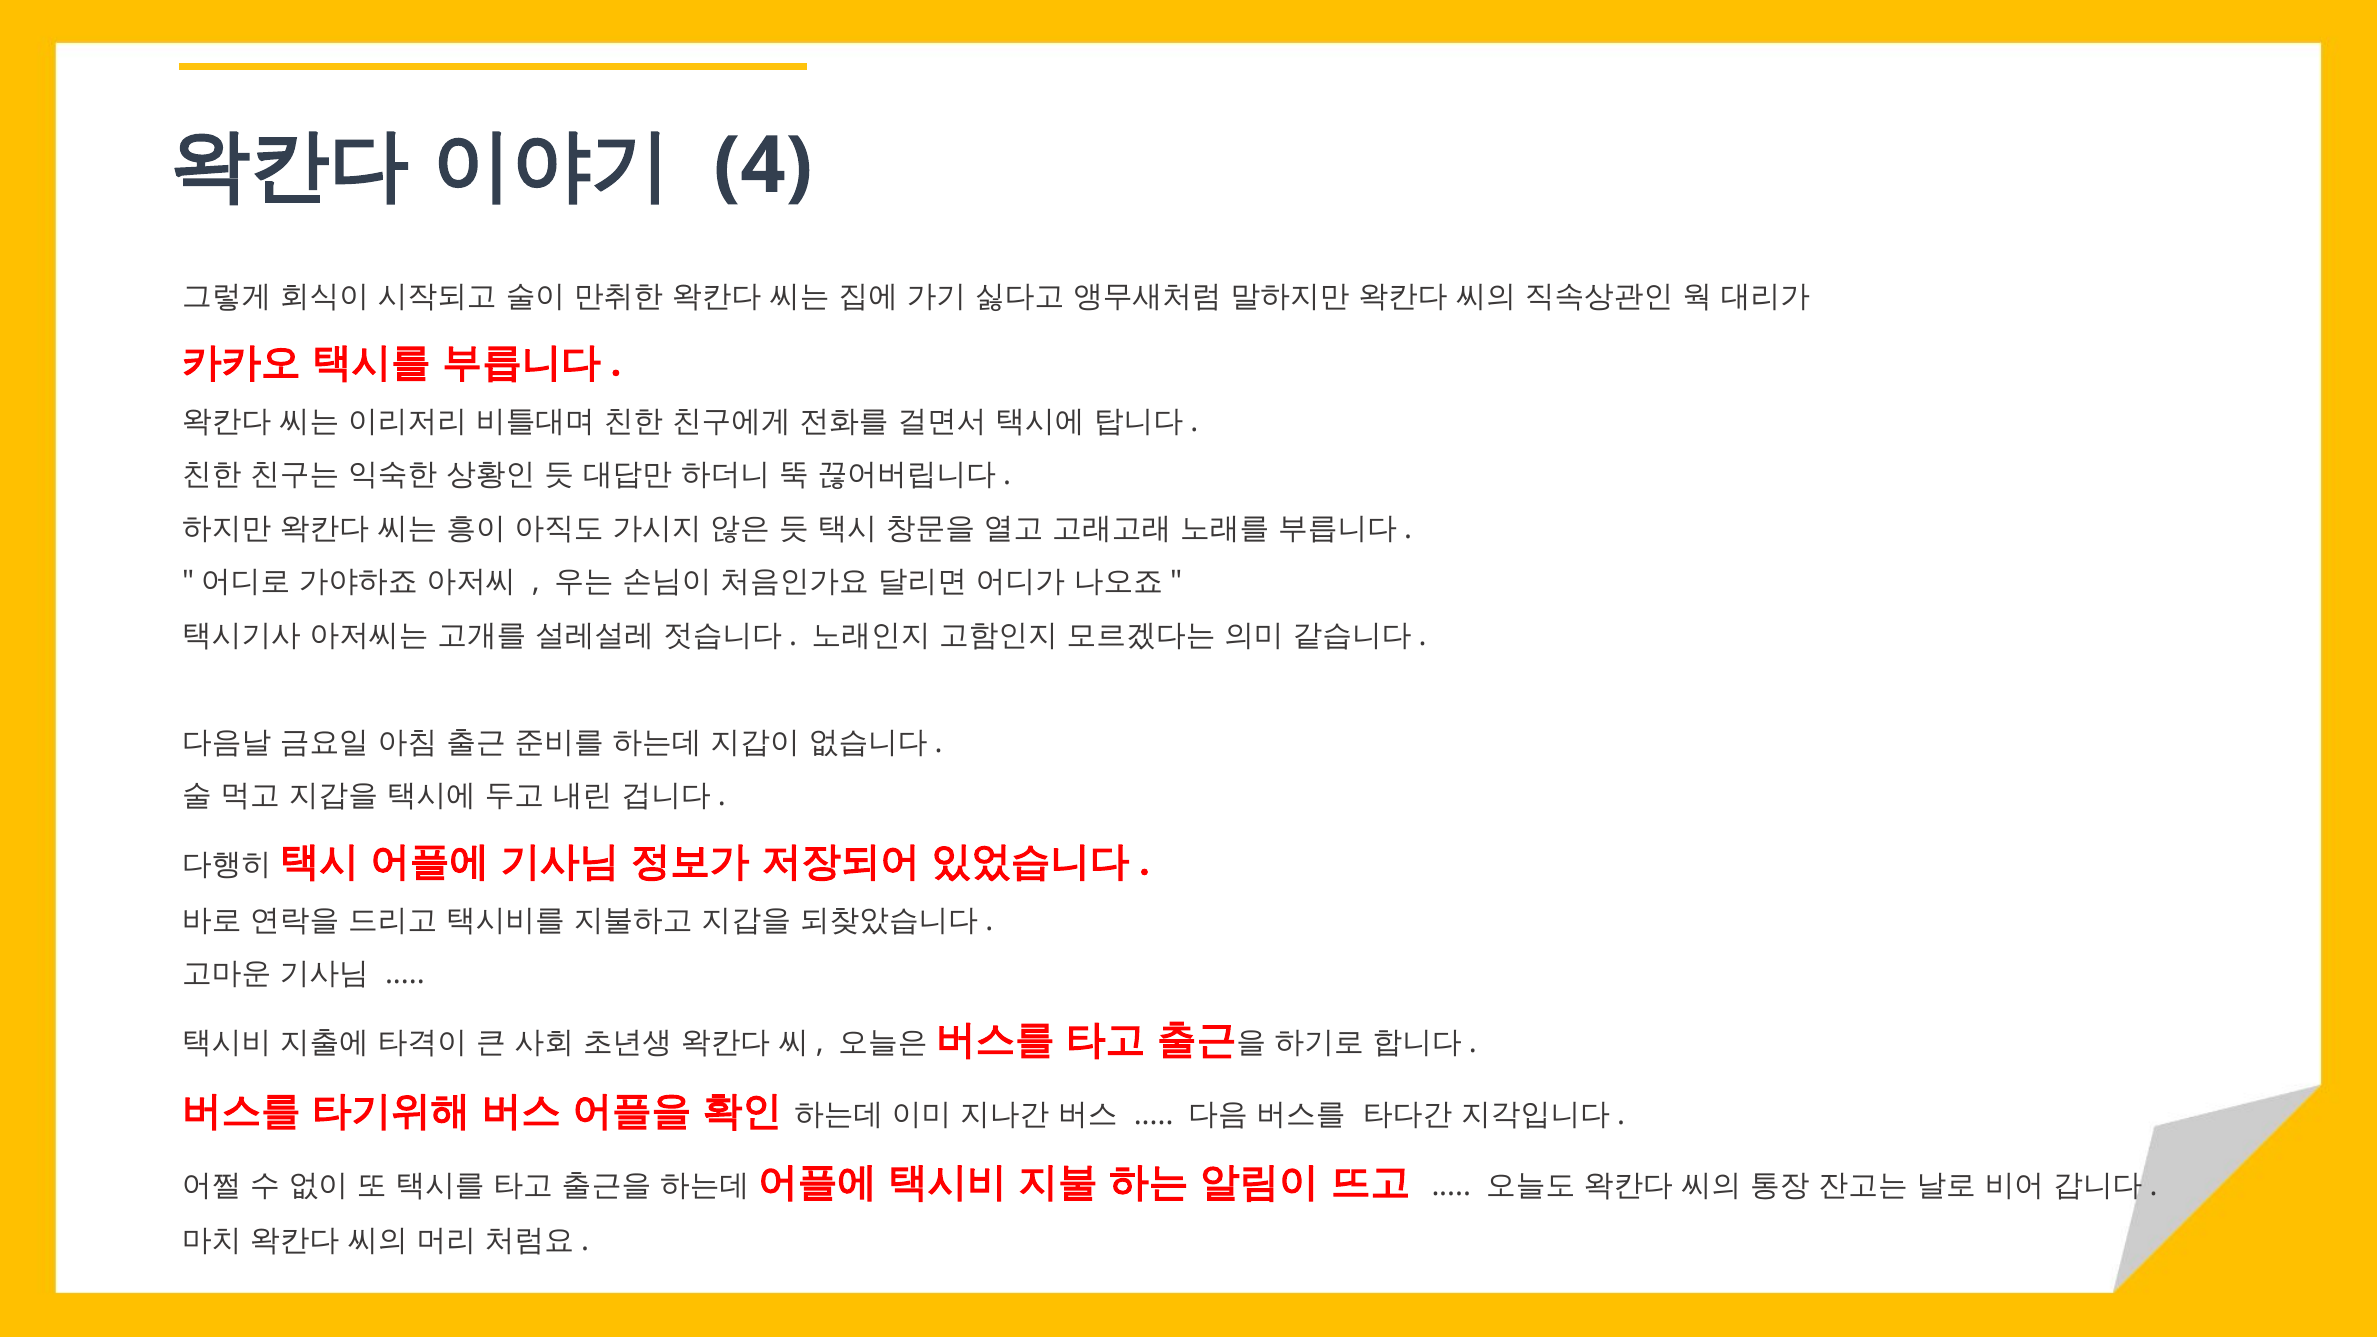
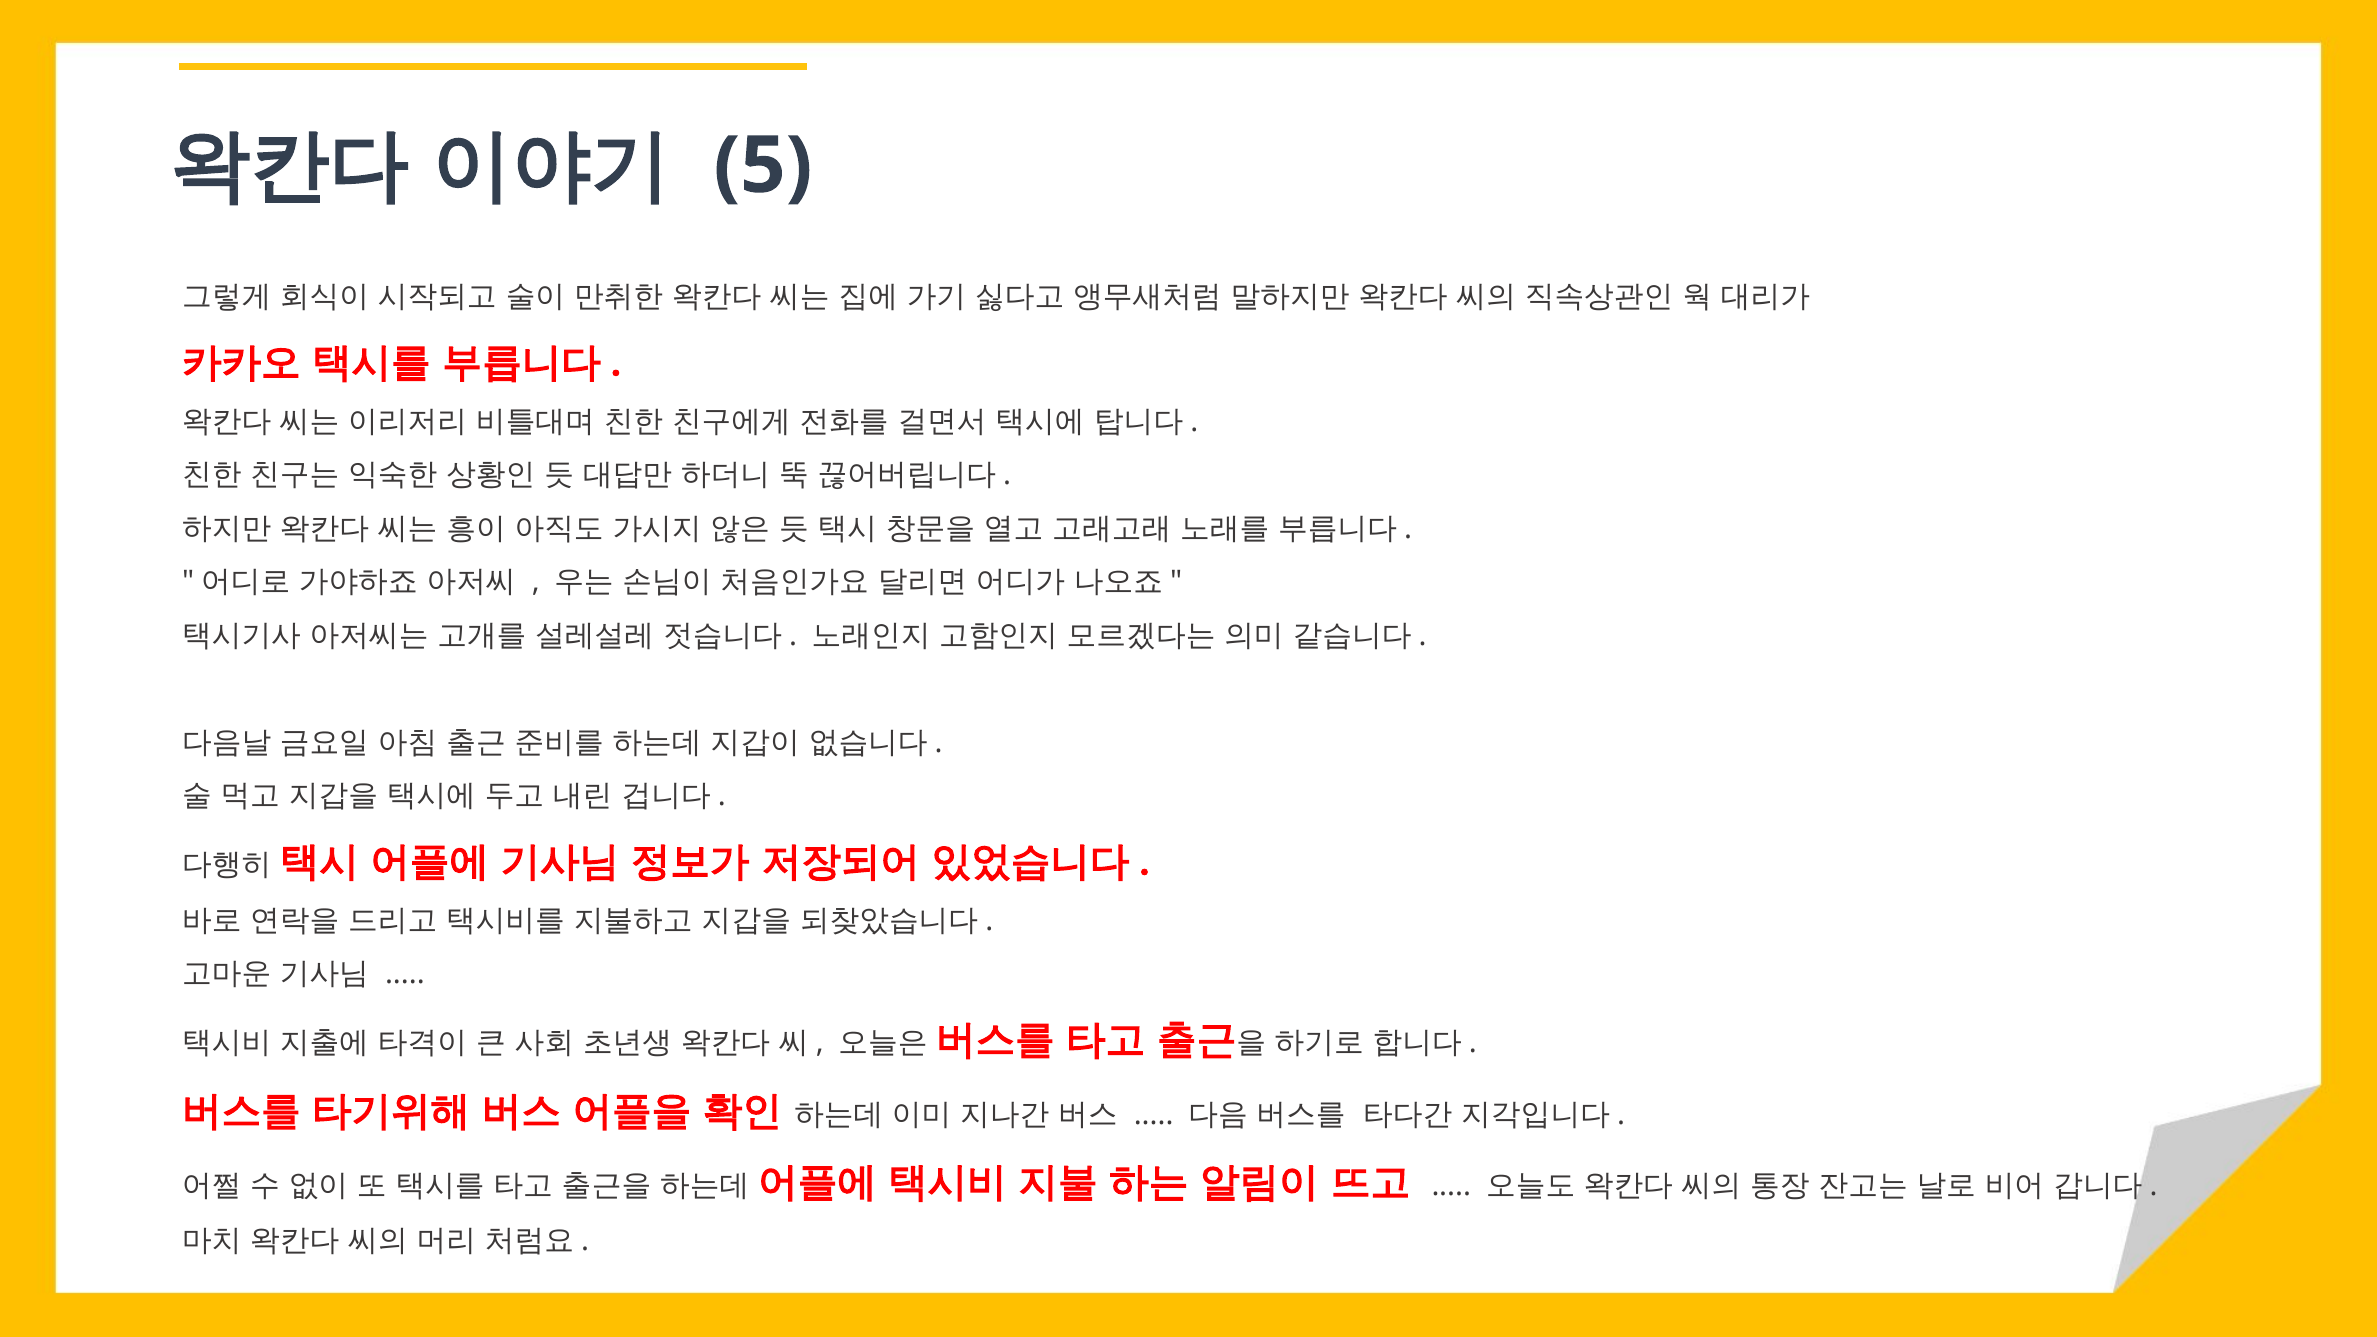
4: 4 -> 5
